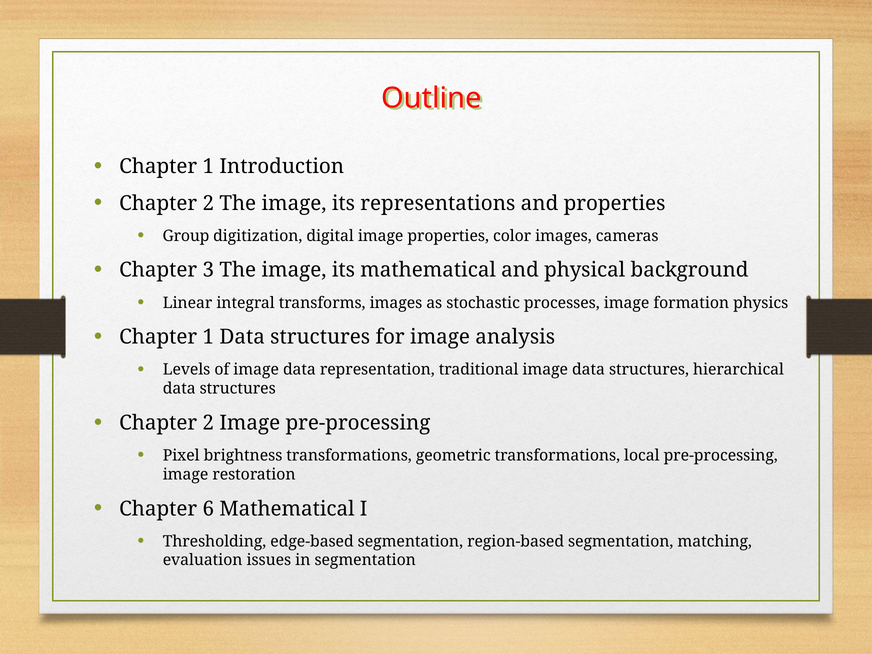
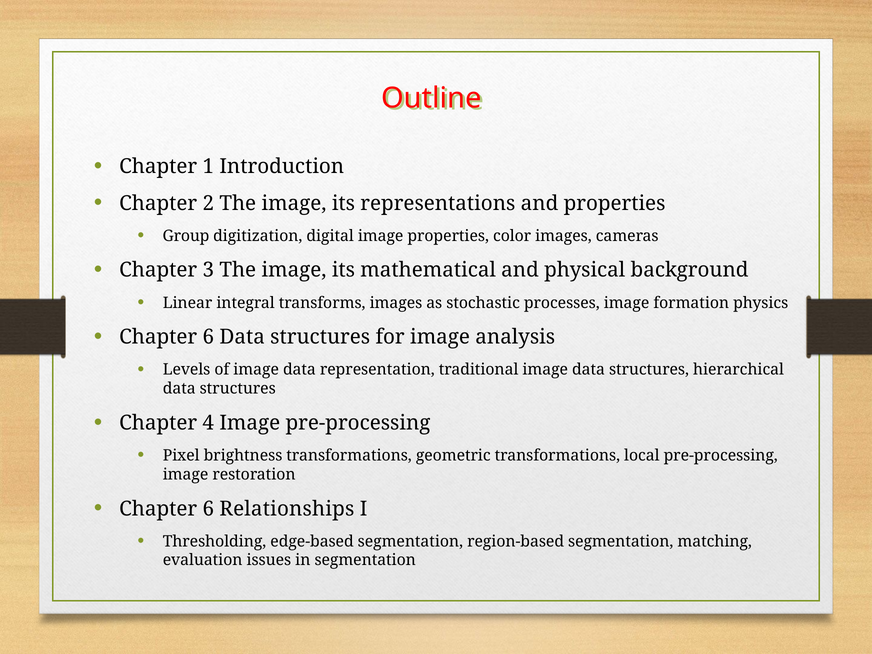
1 at (208, 337): 1 -> 6
2 at (208, 423): 2 -> 4
6 Mathematical: Mathematical -> Relationships
